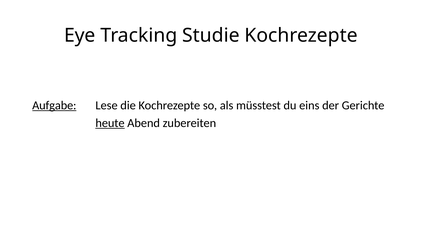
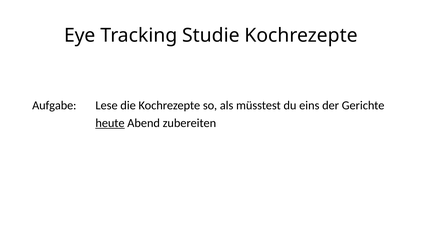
Aufgabe underline: present -> none
